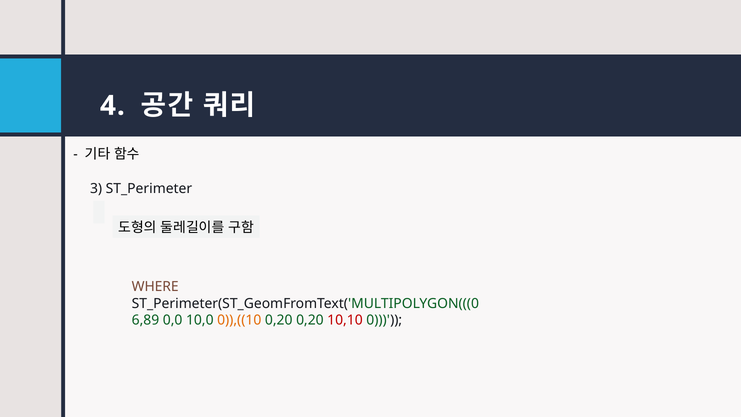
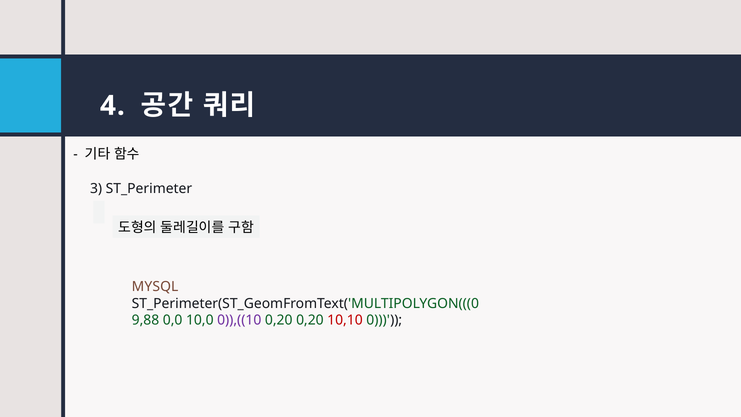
WHERE: WHERE -> MYSQL
6,89: 6,89 -> 9,88
0)),((10 colour: orange -> purple
